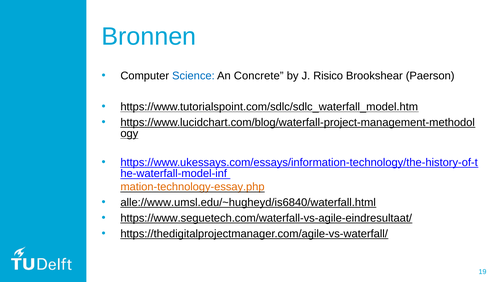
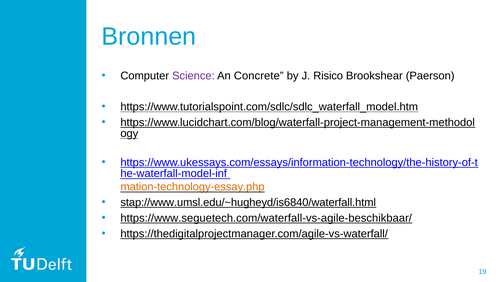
Science colour: blue -> purple
alle://www.umsl.edu/~hugheyd/is6840/waterfall.html: alle://www.umsl.edu/~hugheyd/is6840/waterfall.html -> stap://www.umsl.edu/~hugheyd/is6840/waterfall.html
https://www.seguetech.com/waterfall-vs-agile-eindresultaat/: https://www.seguetech.com/waterfall-vs-agile-eindresultaat/ -> https://www.seguetech.com/waterfall-vs-agile-beschikbaar/
